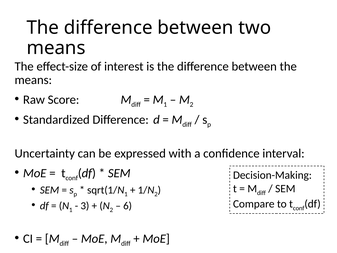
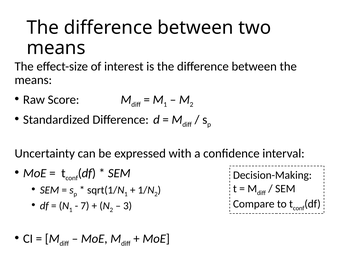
3: 3 -> 7
6: 6 -> 3
